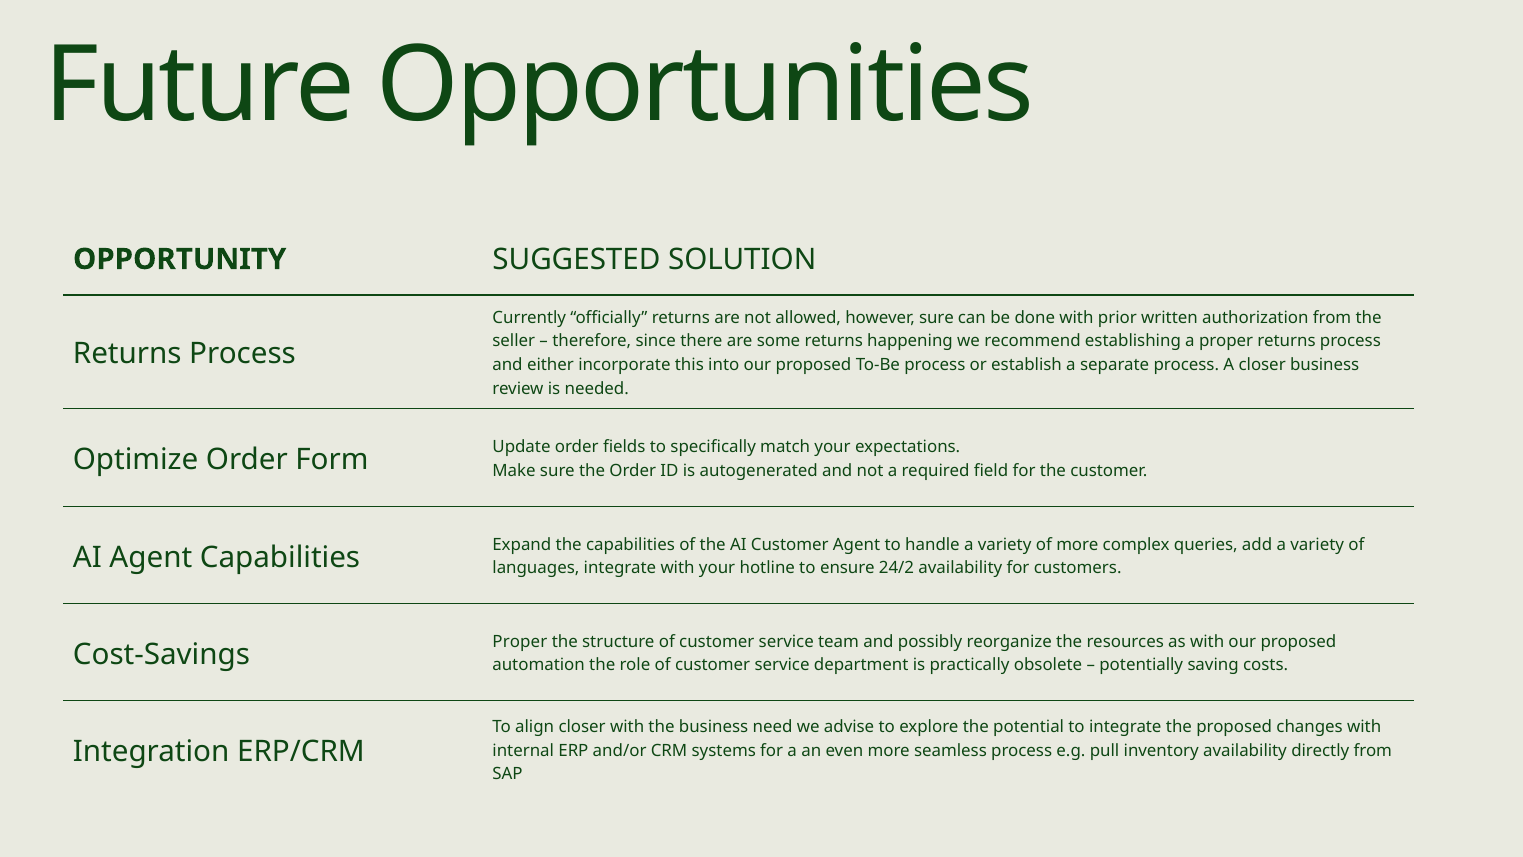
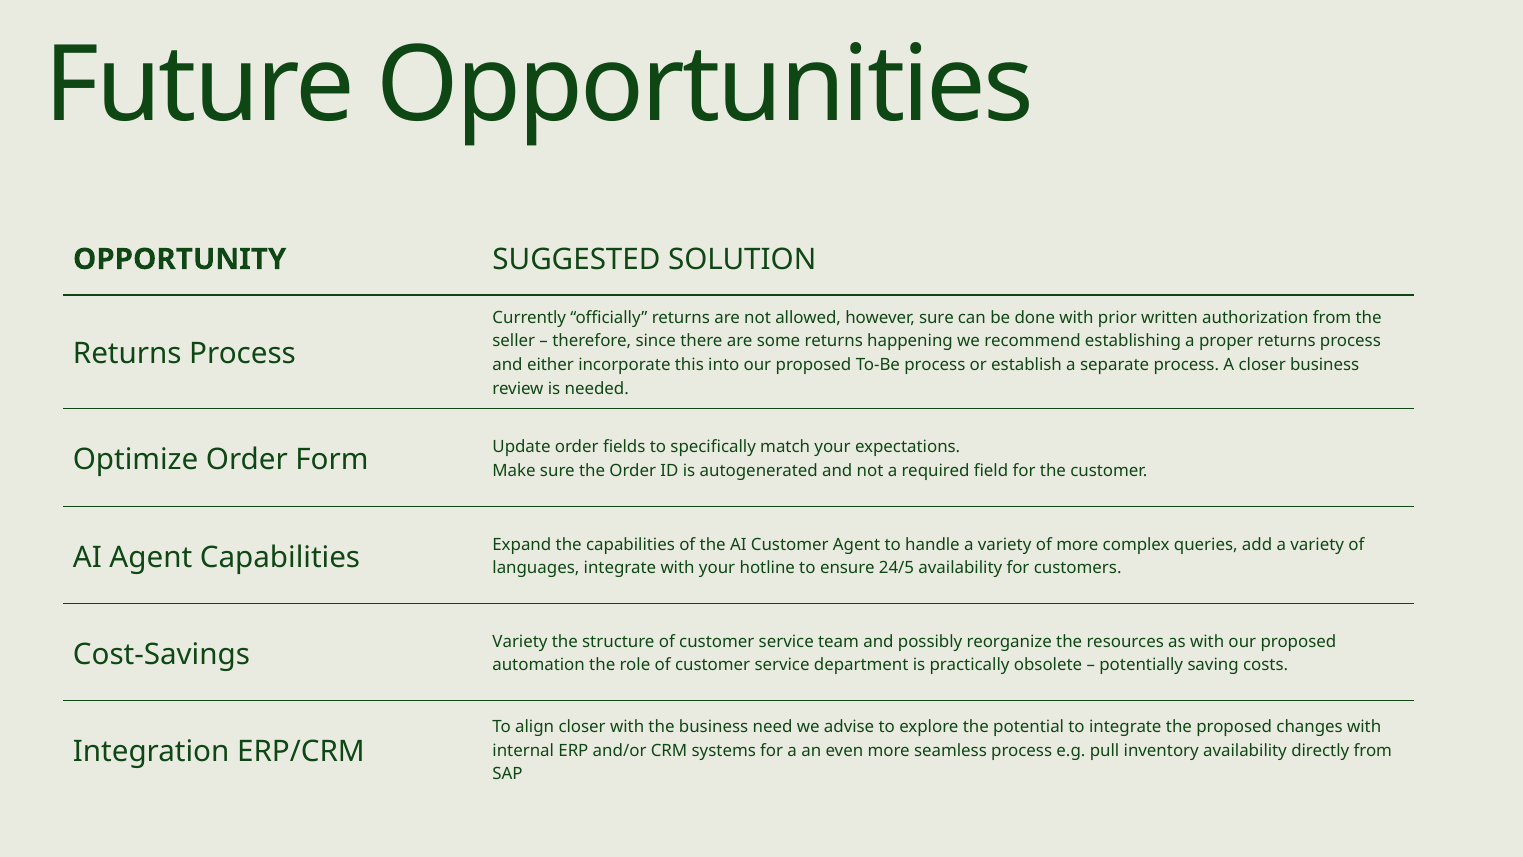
24/2: 24/2 -> 24/5
Proper at (520, 641): Proper -> Variety
